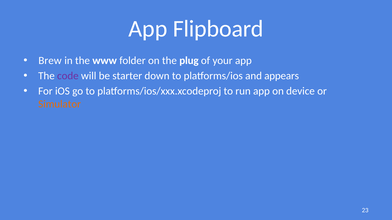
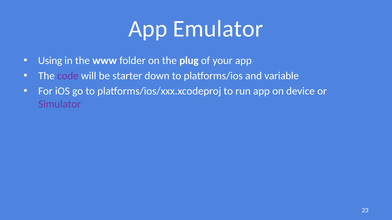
Flipboard: Flipboard -> Emulator
Brew: Brew -> Using
appears: appears -> variable
Simulator colour: orange -> purple
